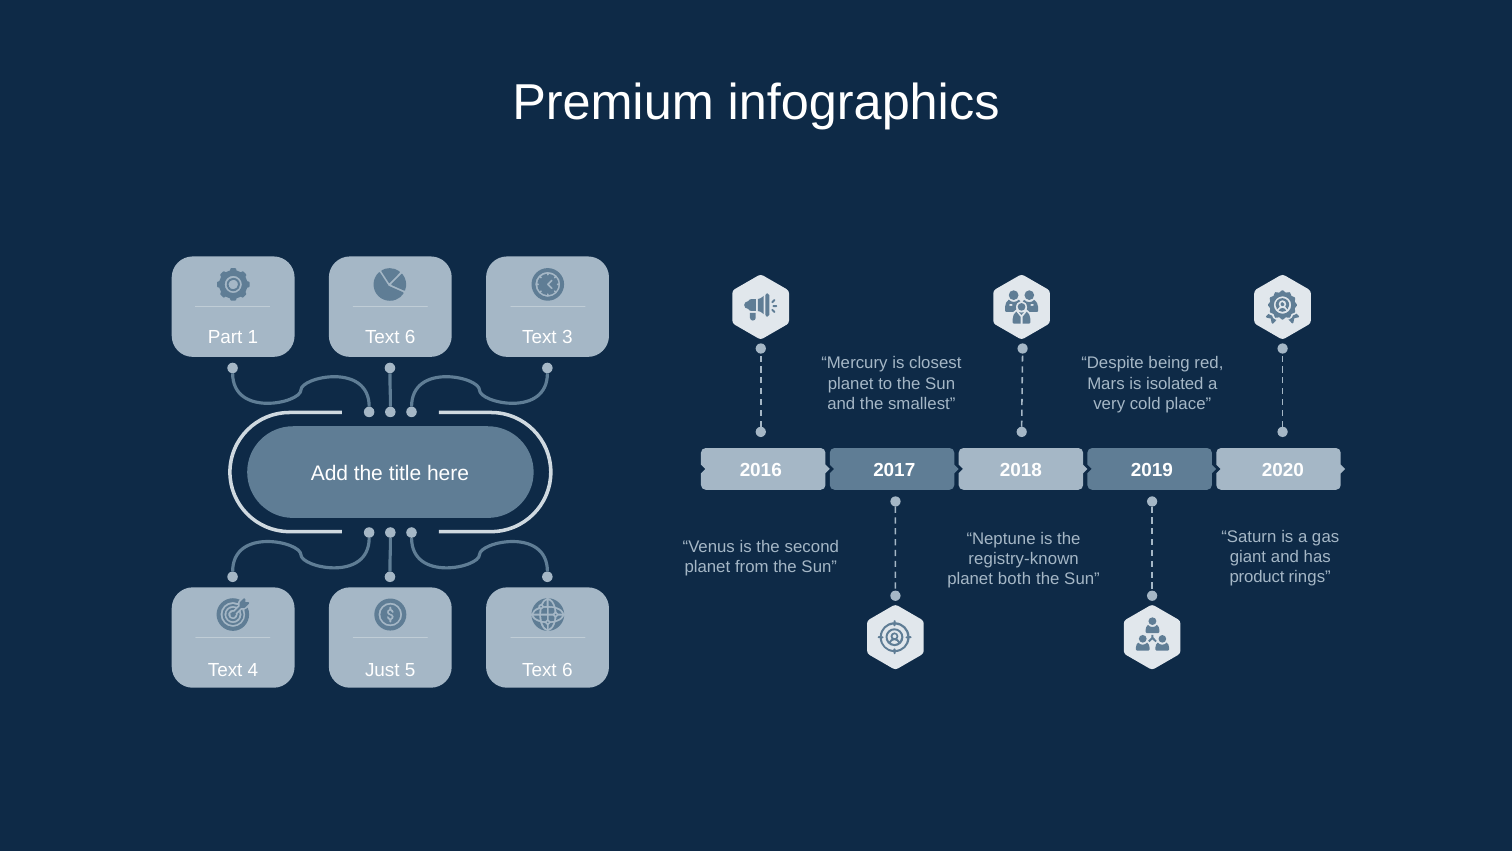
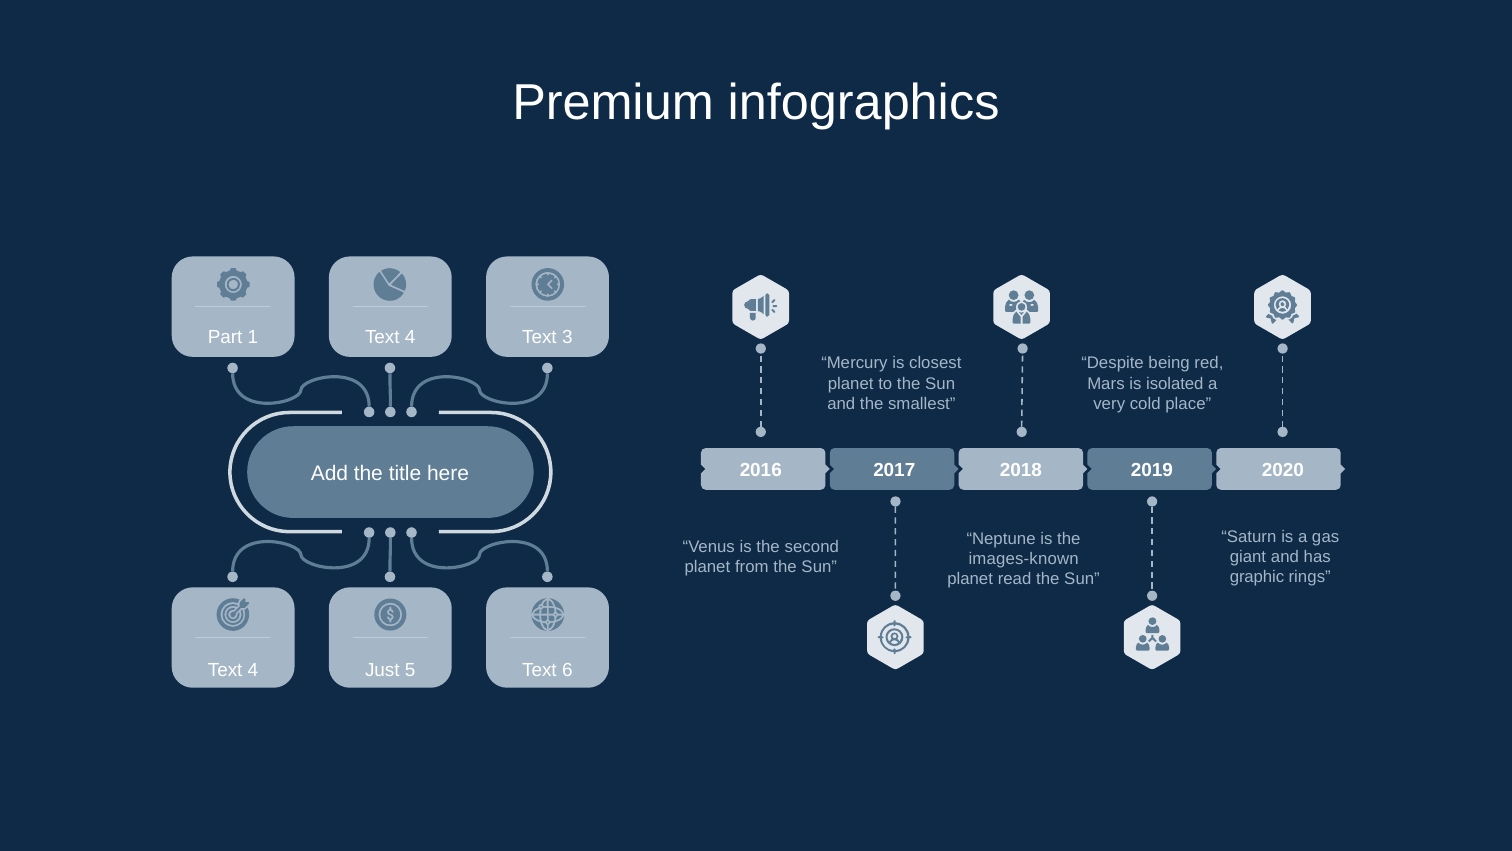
1 Text 6: 6 -> 4
registry-known: registry-known -> images-known
product: product -> graphic
both: both -> read
